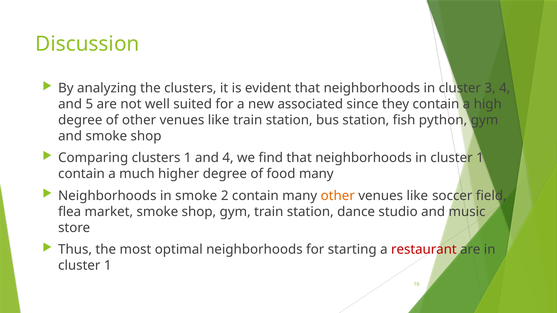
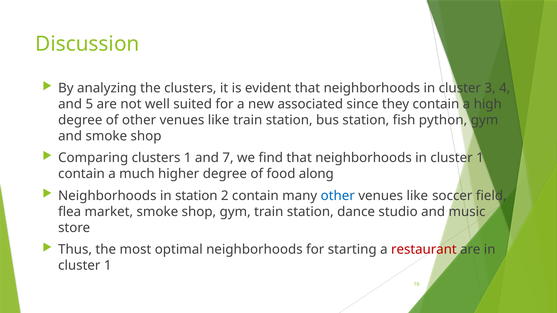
and 4: 4 -> 7
food many: many -> along
in smoke: smoke -> station
other at (338, 196) colour: orange -> blue
